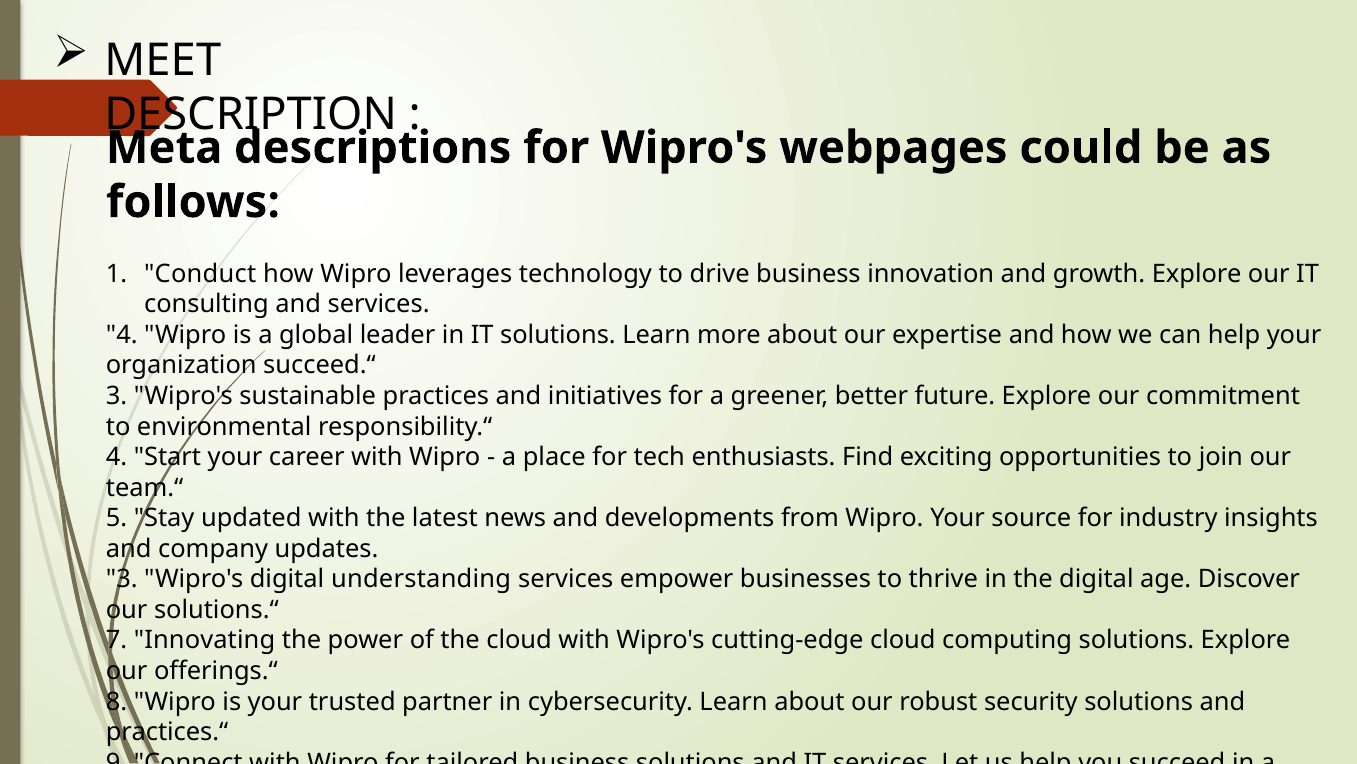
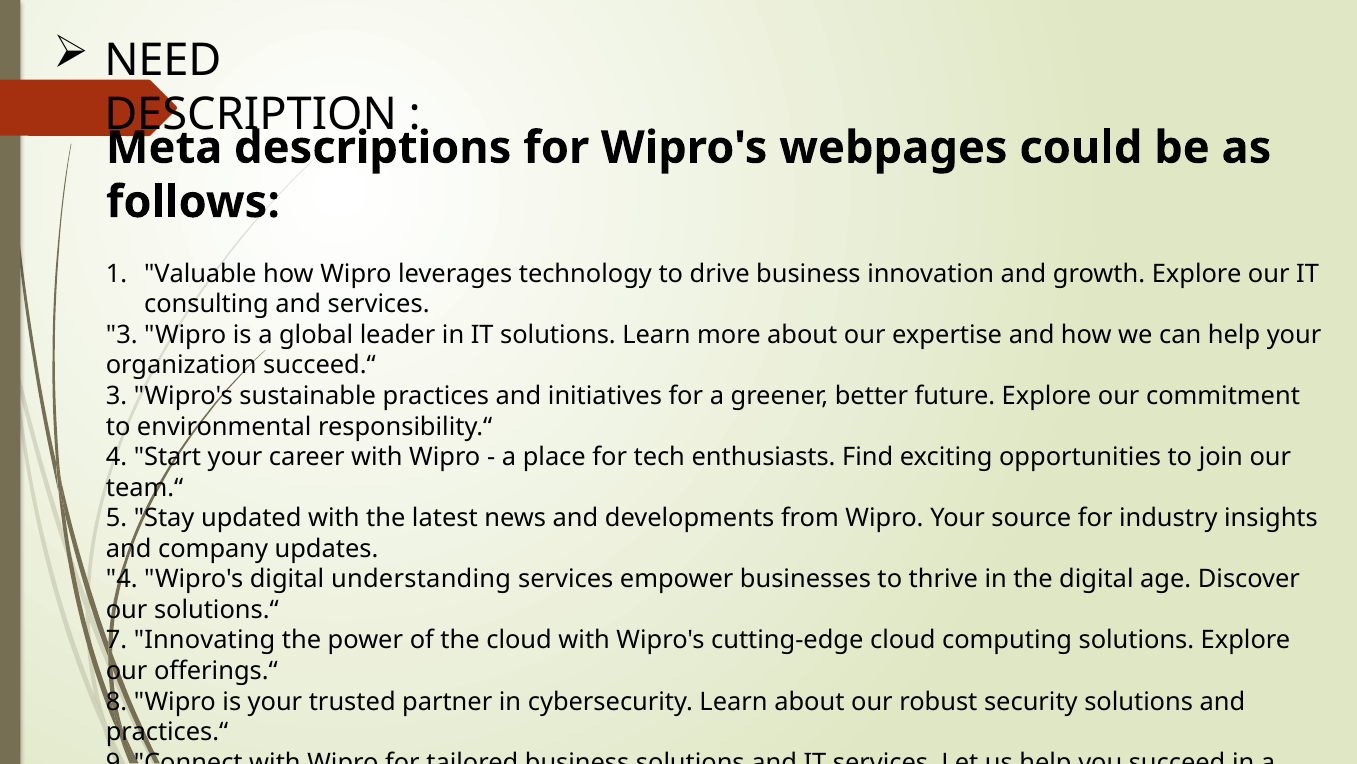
MEET: MEET -> NEED
Conduct: Conduct -> Valuable
4 at (122, 335): 4 -> 3
3 at (122, 579): 3 -> 4
